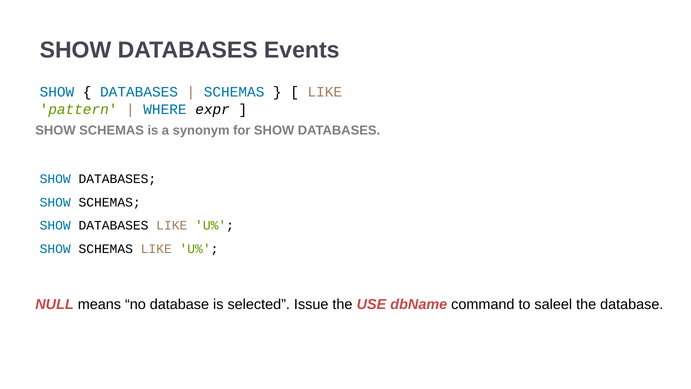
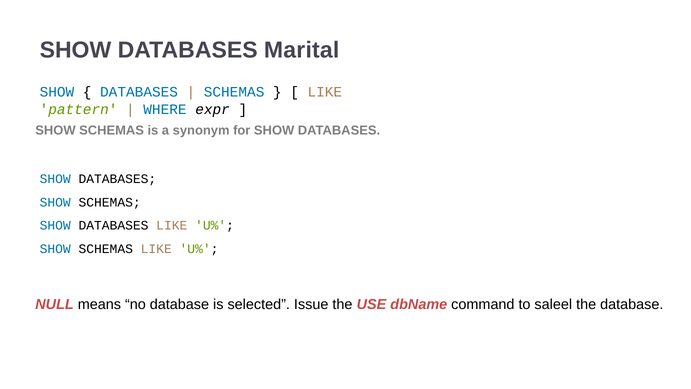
Events: Events -> Marital
